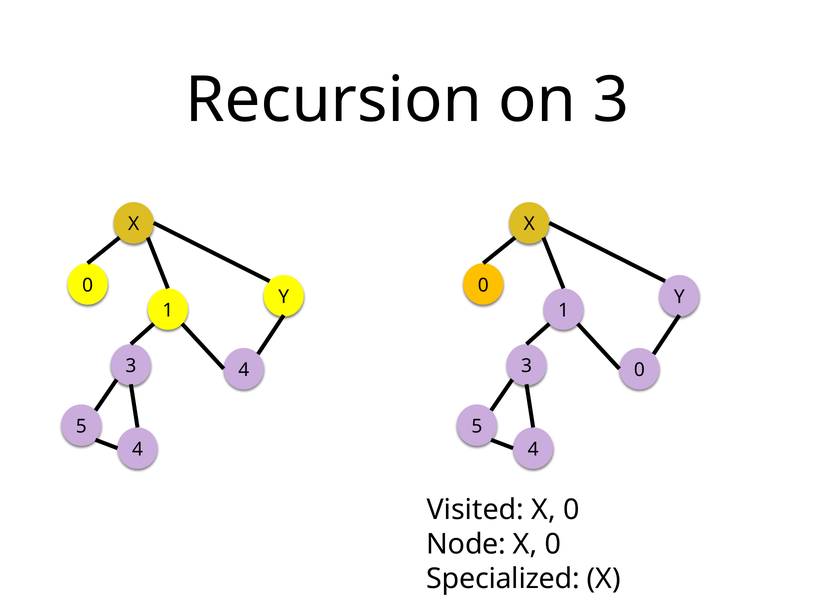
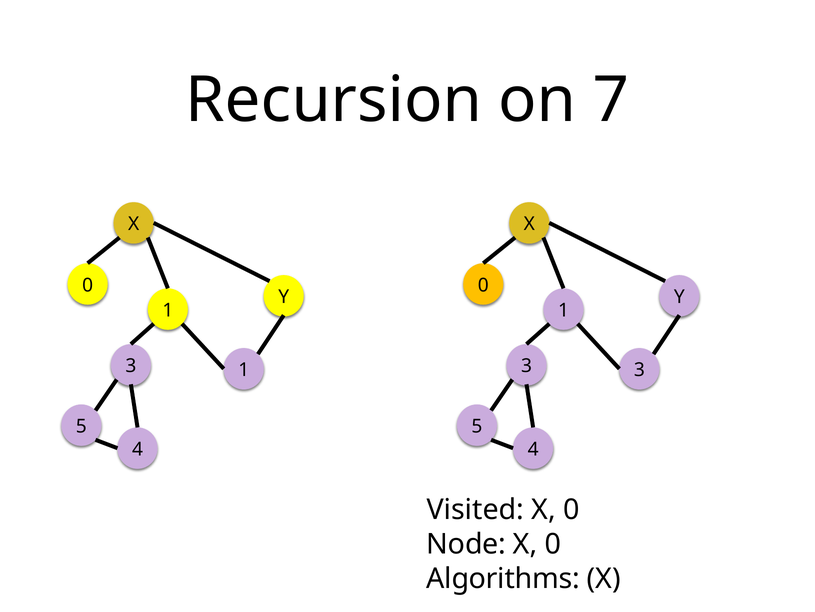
on 3: 3 -> 7
3 4: 4 -> 1
3 0: 0 -> 3
Specialized: Specialized -> Algorithms
